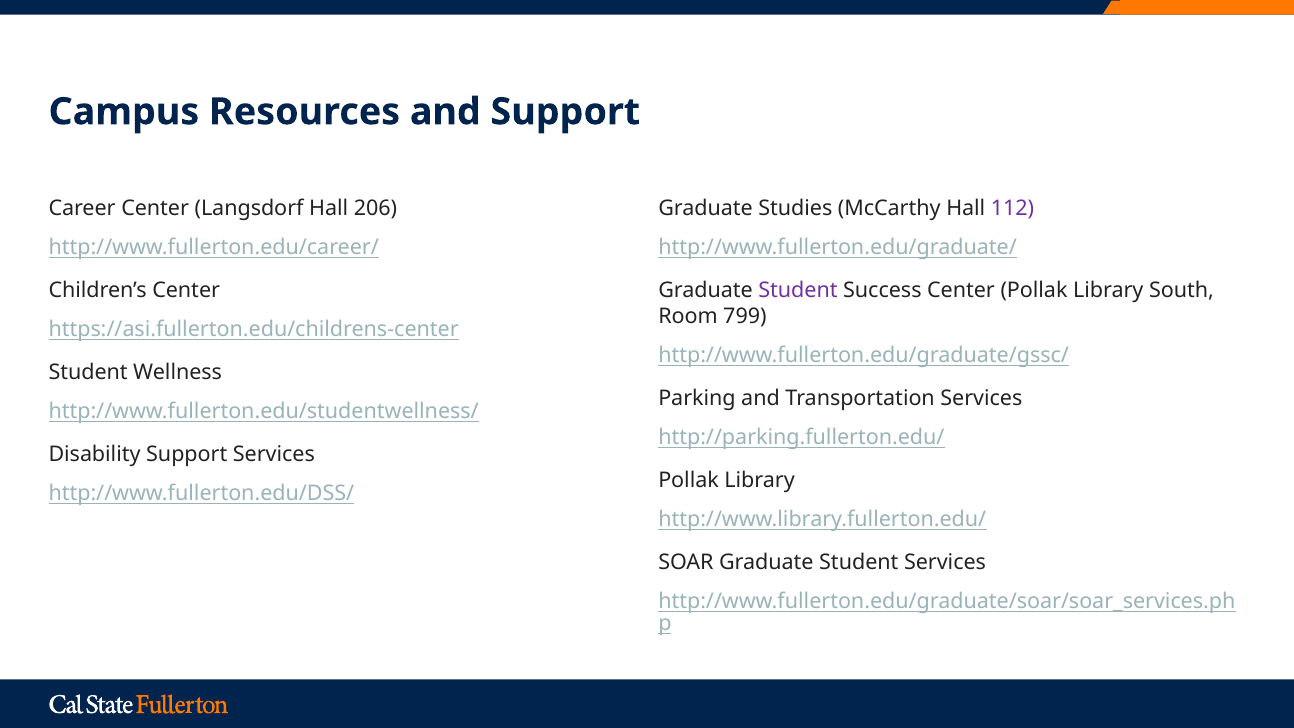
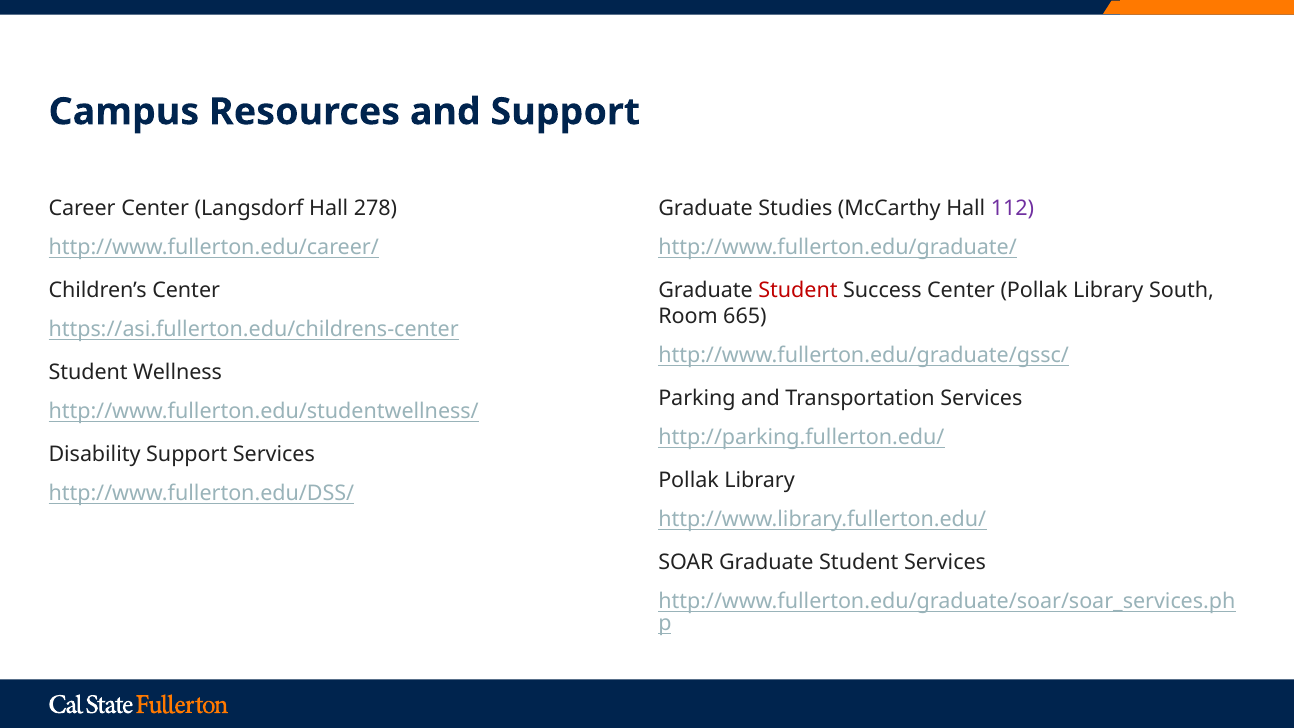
206: 206 -> 278
Student at (798, 290) colour: purple -> red
799: 799 -> 665
